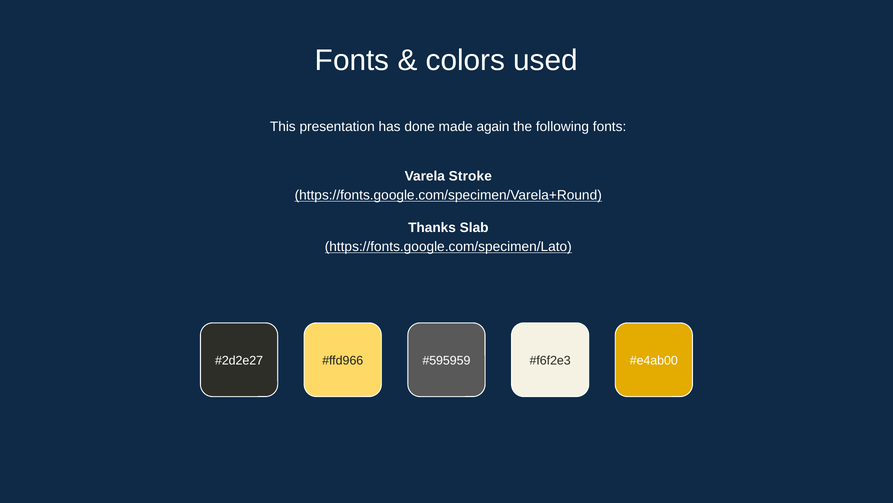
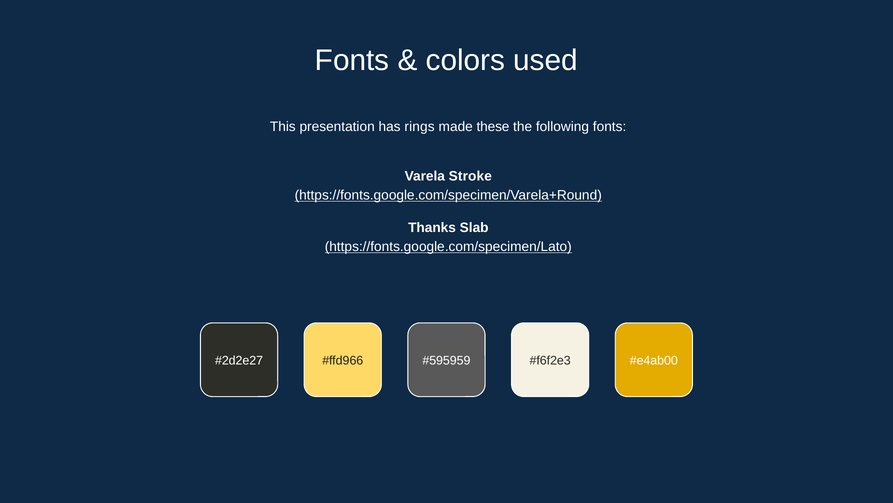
done: done -> rings
again: again -> these
